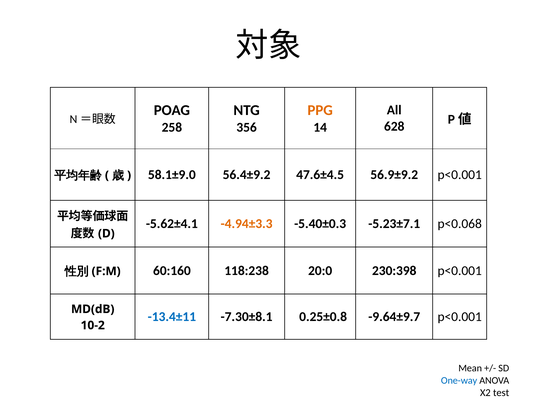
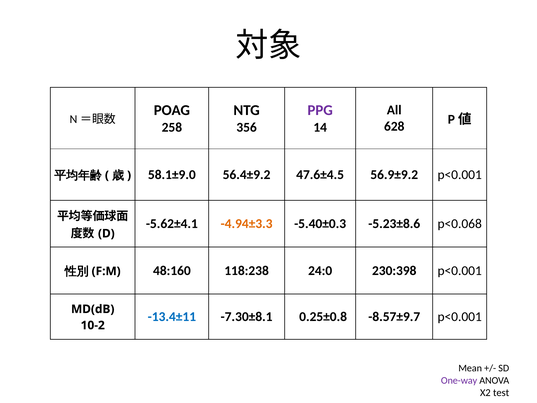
PPG colour: orange -> purple
-5.23±7.1: -5.23±7.1 -> -5.23±8.6
60:160: 60:160 -> 48:160
20:0: 20:0 -> 24:0
-9.64±9.7: -9.64±9.7 -> -8.57±9.7
One-way colour: blue -> purple
